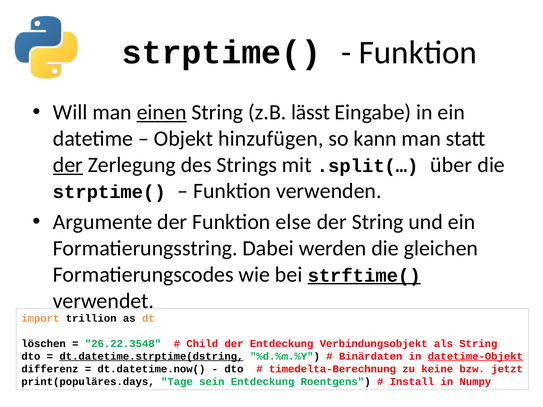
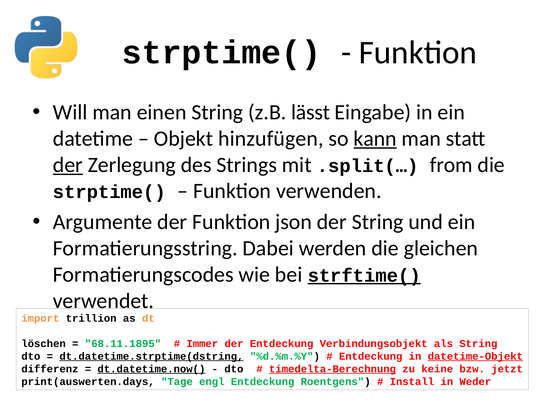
einen underline: present -> none
kann underline: none -> present
über: über -> from
else: else -> json
26.22.3548: 26.22.3548 -> 68.11.1895
Child: Child -> Immer
Binärdaten at (371, 356): Binärdaten -> Entdeckung
dt.datetime.now( underline: none -> present
timedelta-Berechnung underline: none -> present
print(populäres.days: print(populäres.days -> print(auswerten.days
sein: sein -> engl
Numpy: Numpy -> Weder
